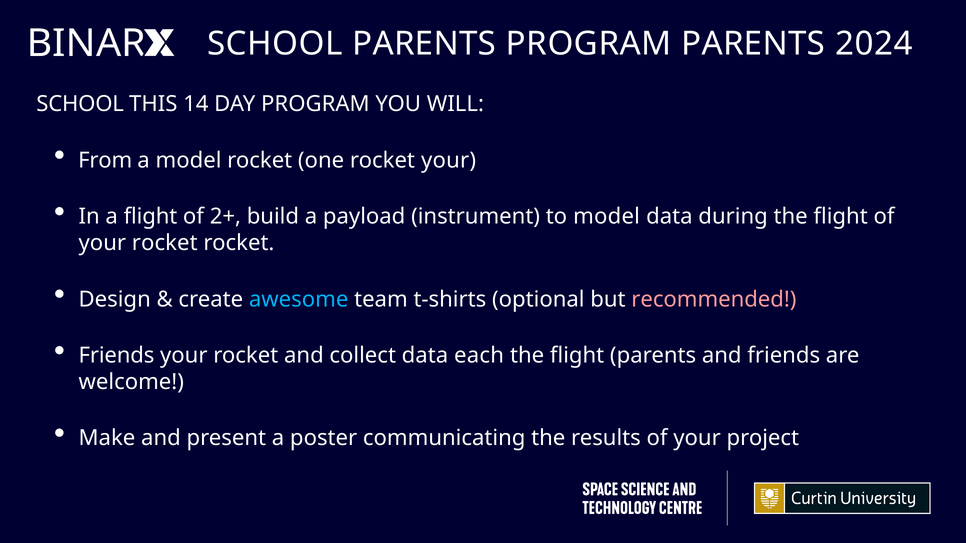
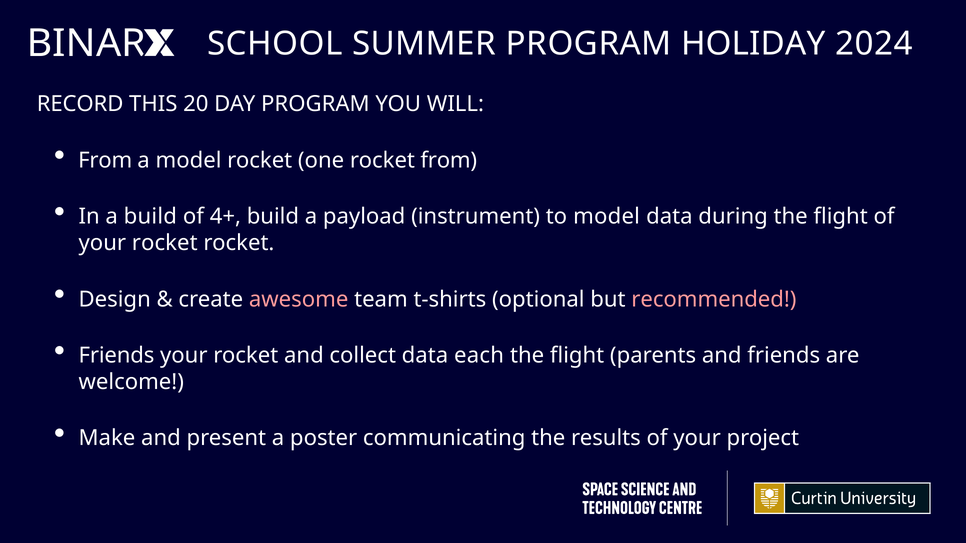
SCHOOL PARENTS: PARENTS -> SUMMER
PROGRAM PARENTS: PARENTS -> HOLIDAY
SCHOOL at (80, 104): SCHOOL -> RECORD
14: 14 -> 20
rocket your: your -> from
a flight: flight -> build
2+: 2+ -> 4+
awesome colour: light blue -> pink
